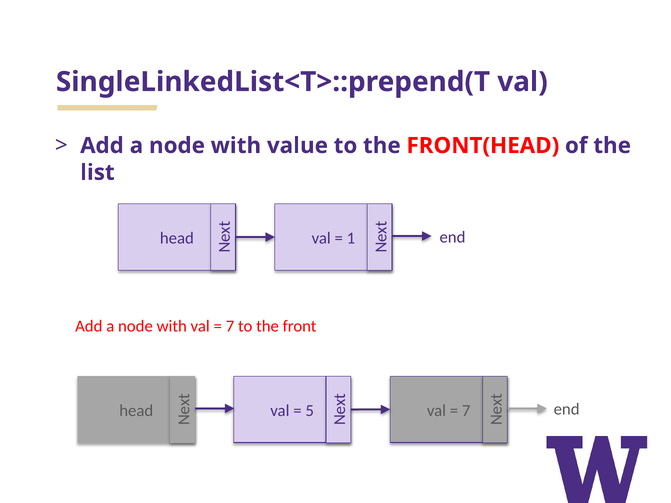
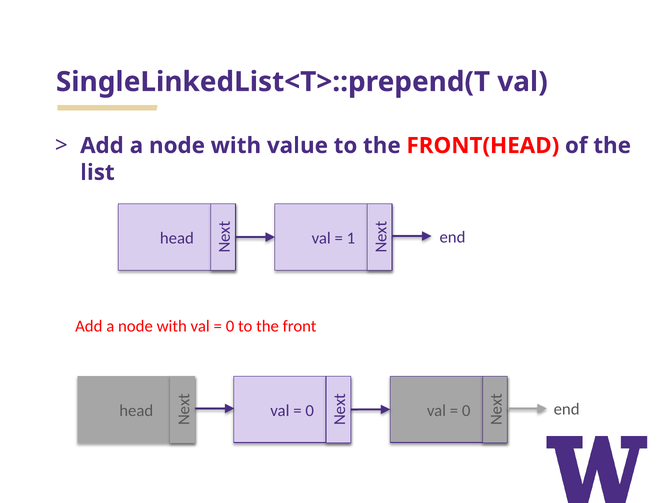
7 at (230, 326): 7 -> 0
5 at (310, 411): 5 -> 0
7 at (466, 411): 7 -> 0
